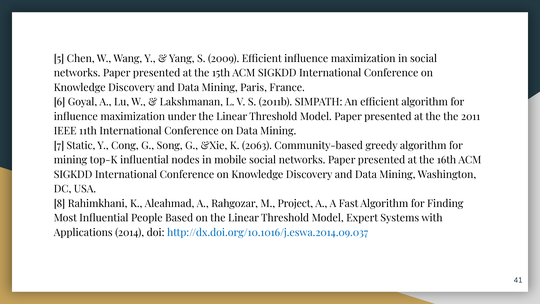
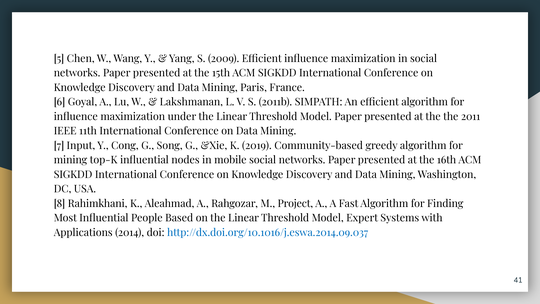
Static: Static -> Input
2063: 2063 -> 2019
